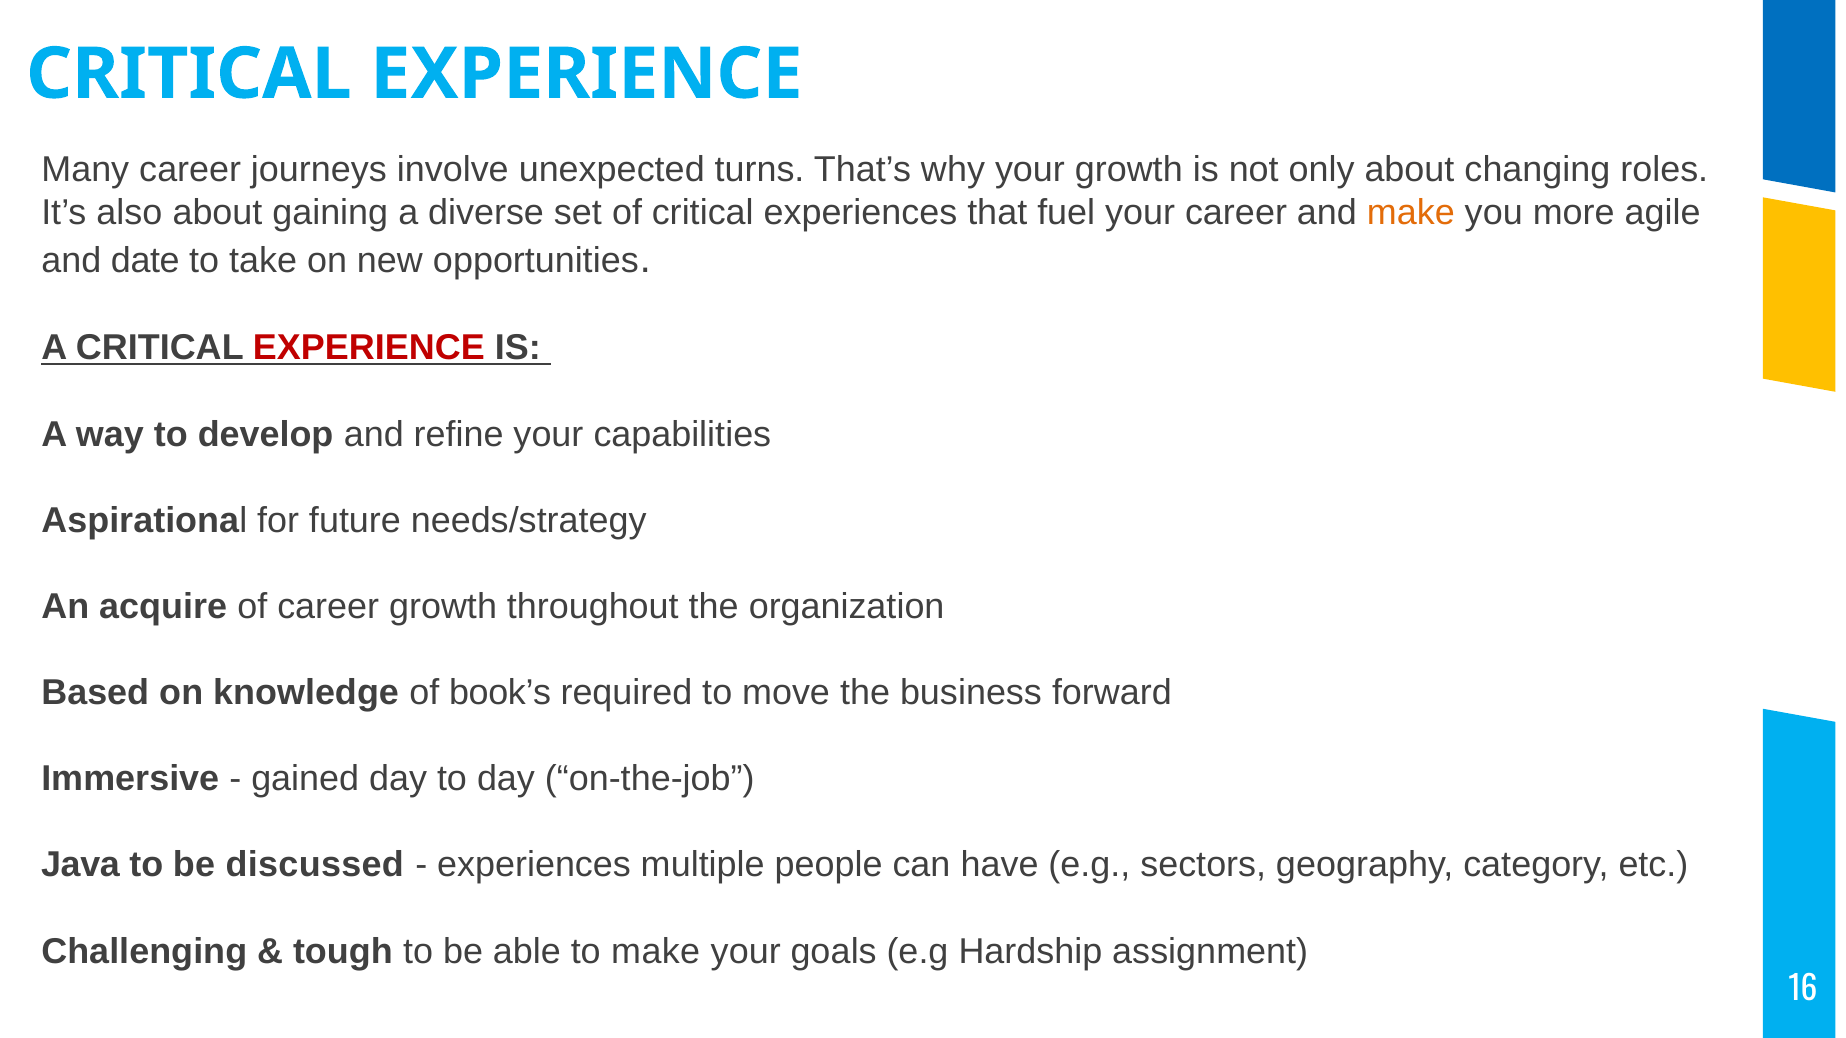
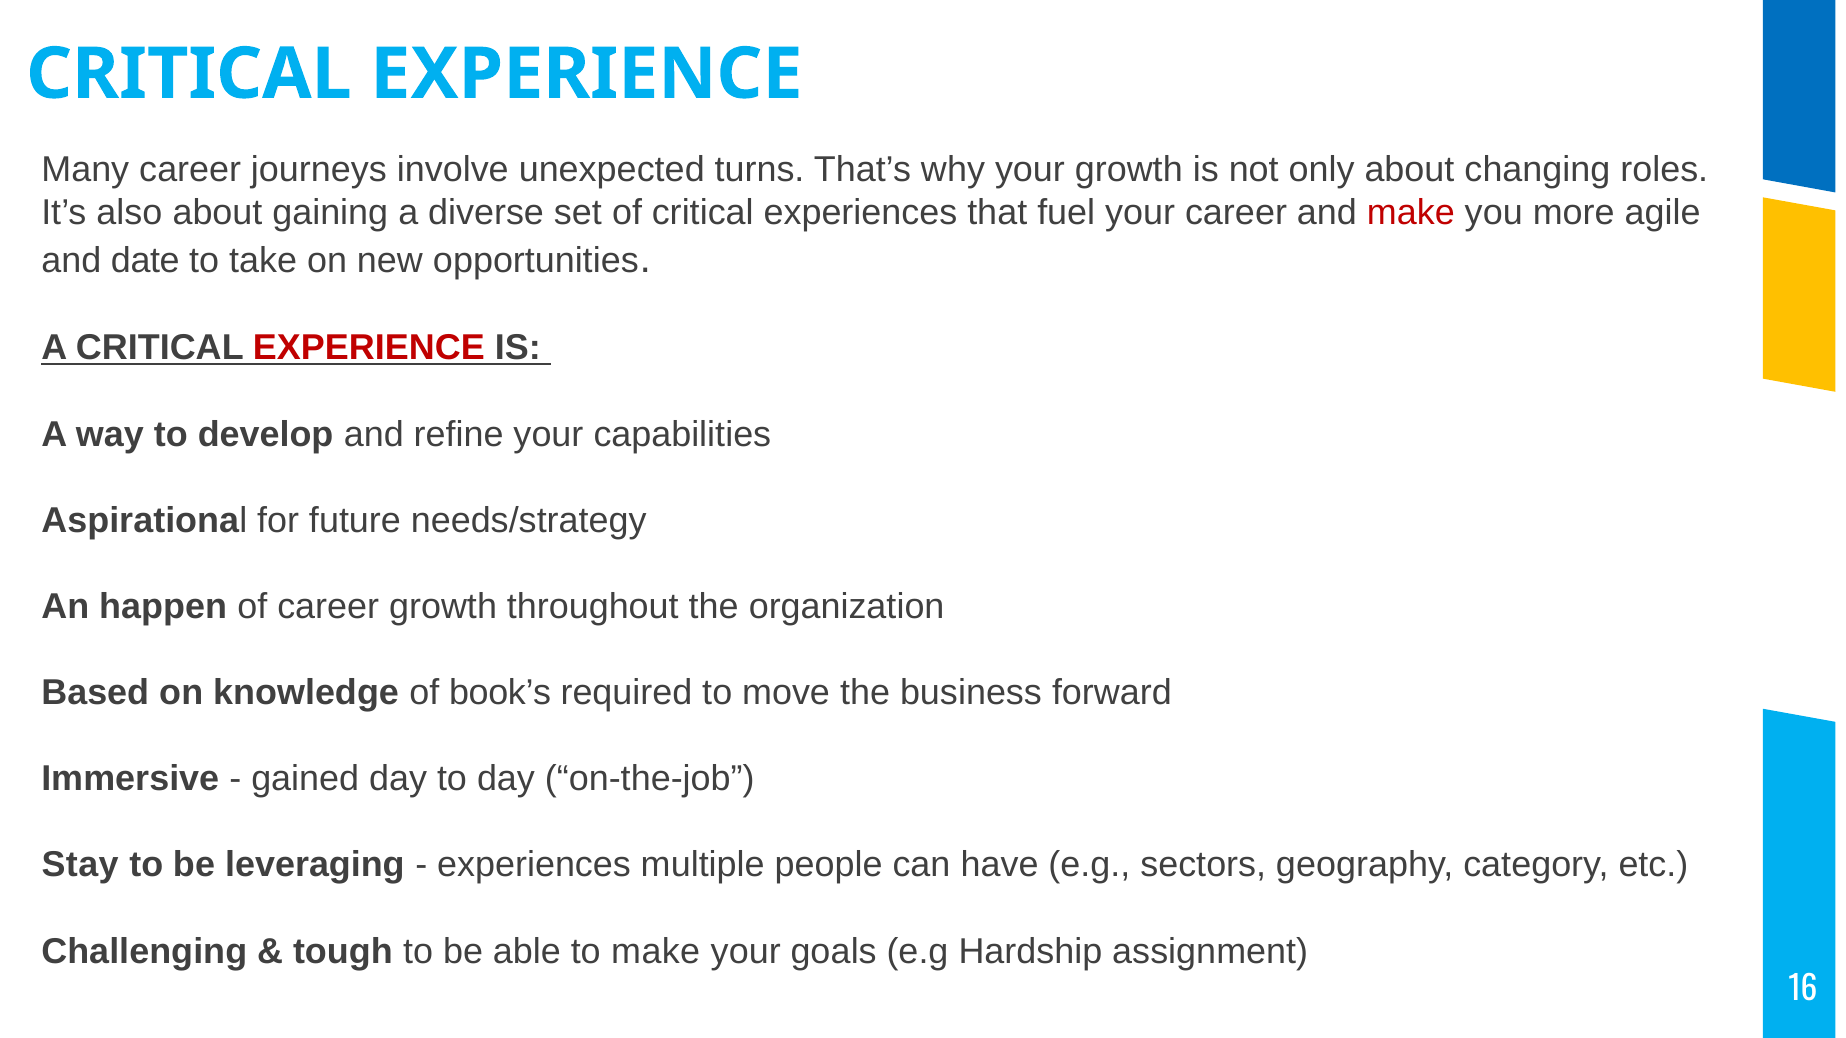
make at (1411, 213) colour: orange -> red
acquire: acquire -> happen
Java: Java -> Stay
discussed: discussed -> leveraging
